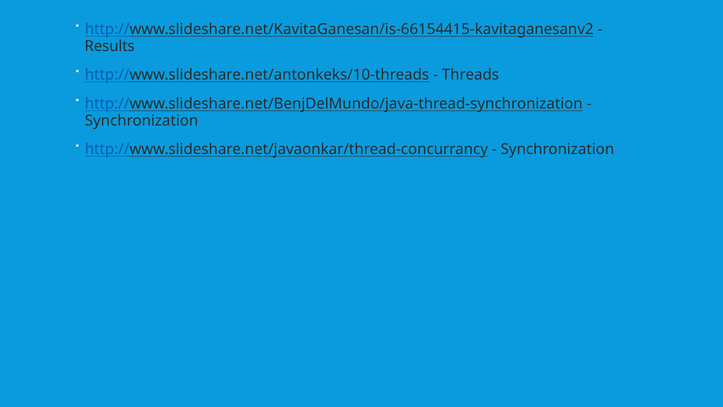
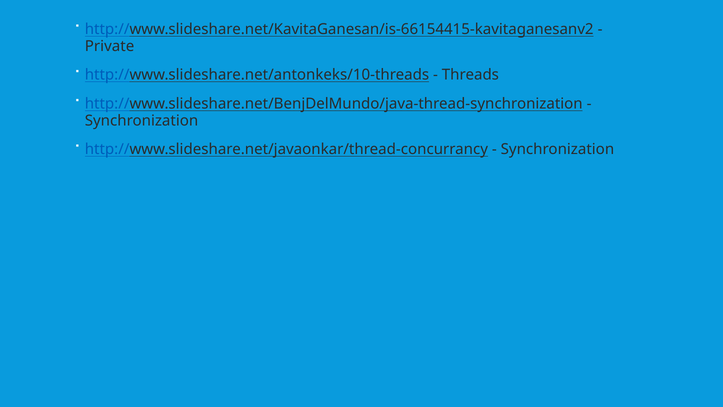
Results: Results -> Private
